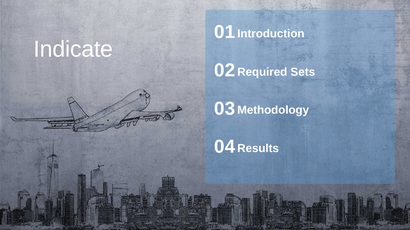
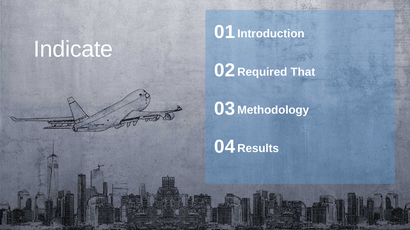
Sets: Sets -> That
